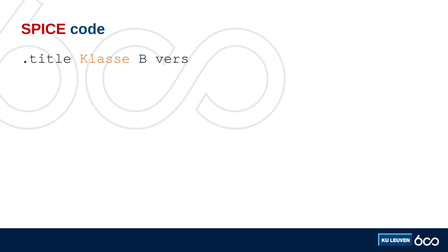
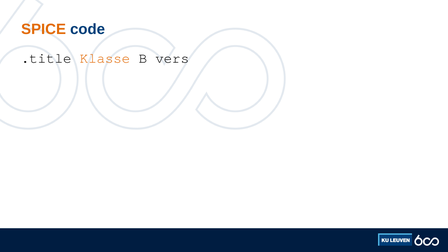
SPICE colour: red -> orange
